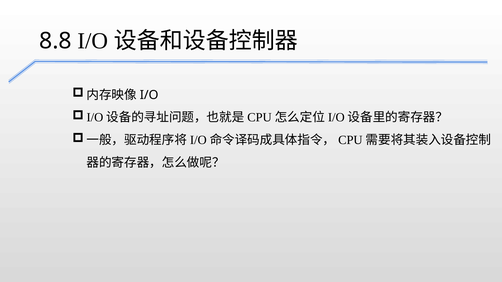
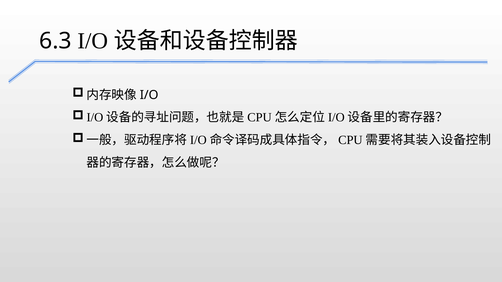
8.8: 8.8 -> 6.3
